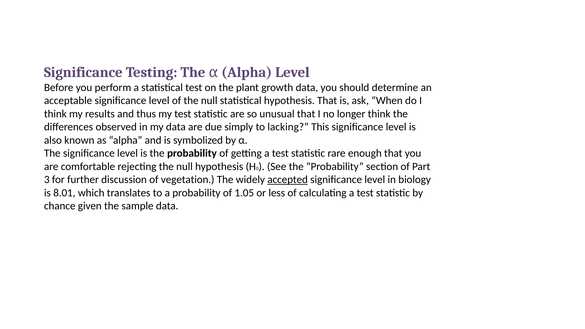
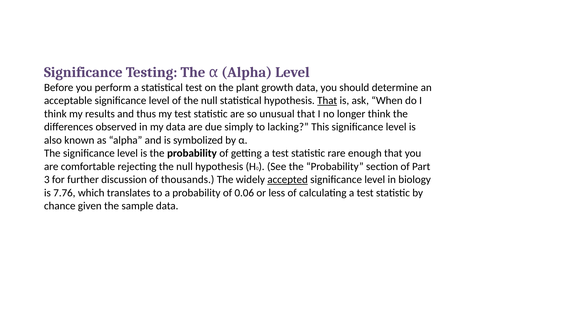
That at (327, 101) underline: none -> present
vegetation: vegetation -> thousands
8.01: 8.01 -> 7.76
1.05: 1.05 -> 0.06
